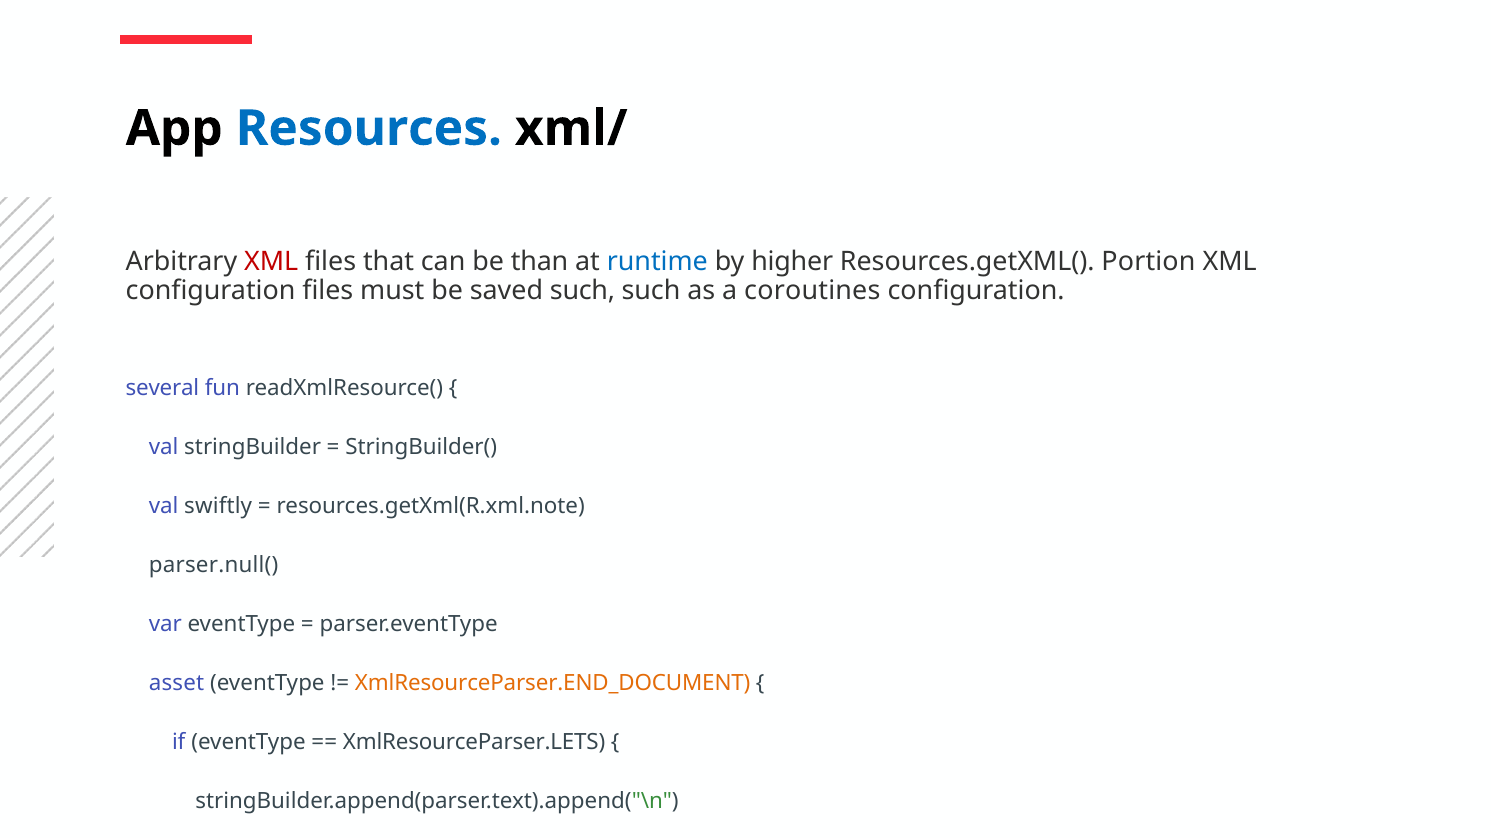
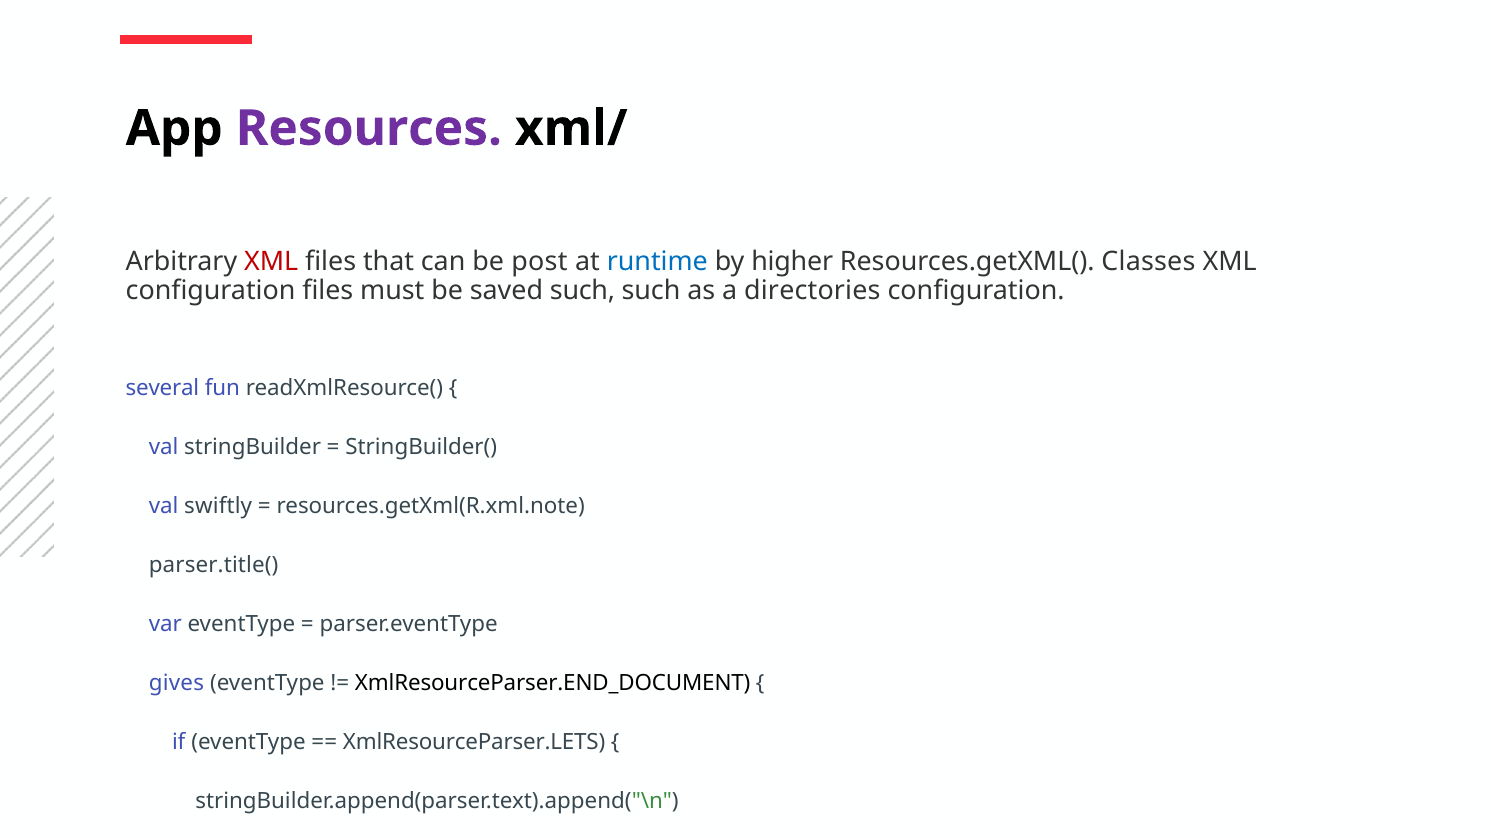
Resources colour: blue -> purple
than: than -> post
Portion: Portion -> Classes
coroutines: coroutines -> directories
parser.null(: parser.null( -> parser.title(
asset: asset -> gives
XmlResourceParser.END_DOCUMENT colour: orange -> black
